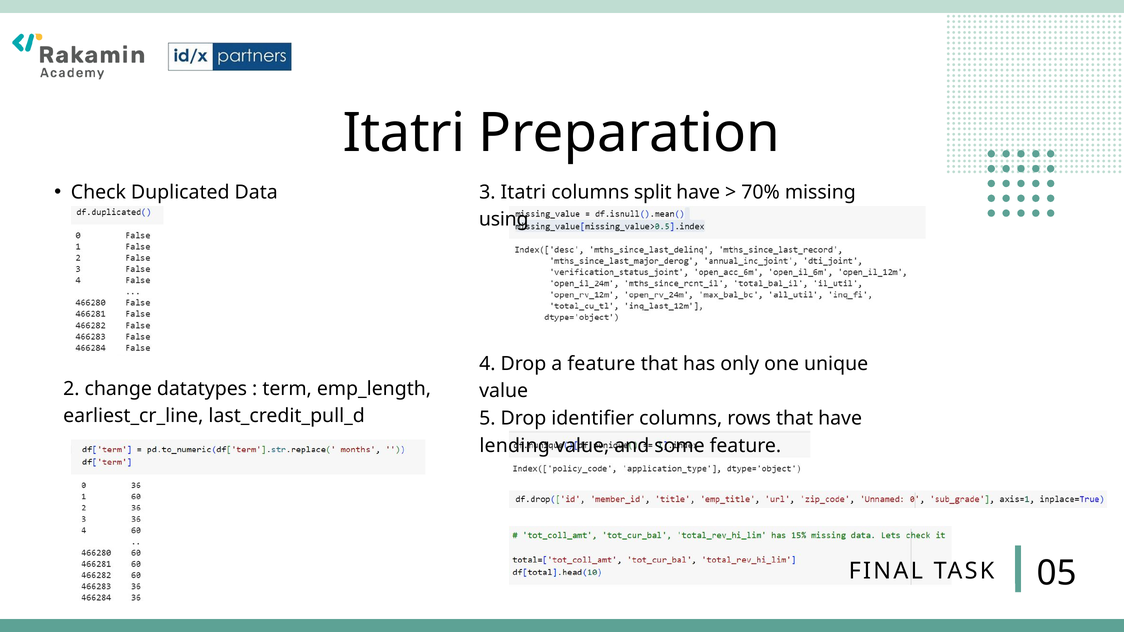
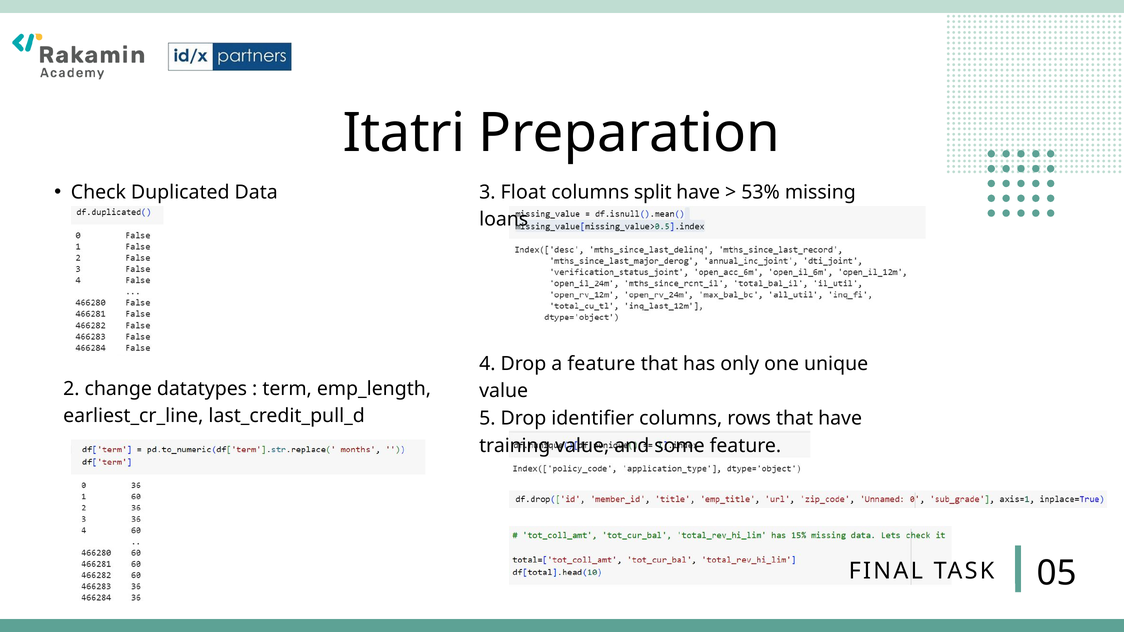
3 Itatri: Itatri -> Float
70%: 70% -> 53%
using: using -> loans
lending: lending -> training
